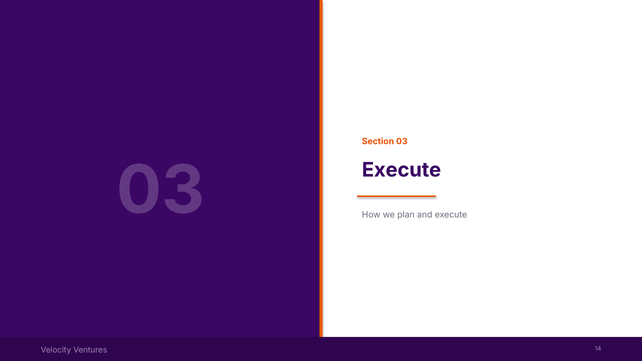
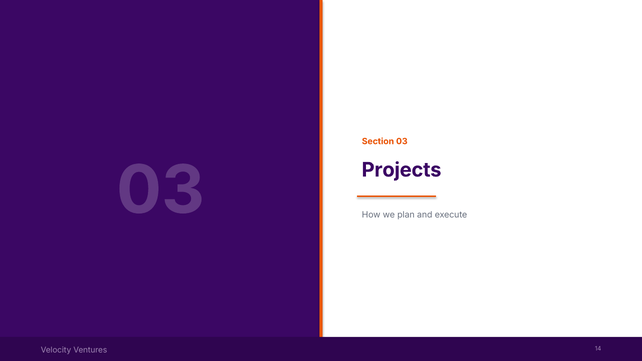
Execute at (401, 170): Execute -> Projects
